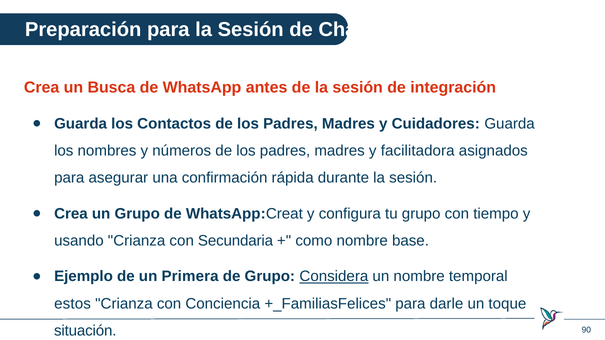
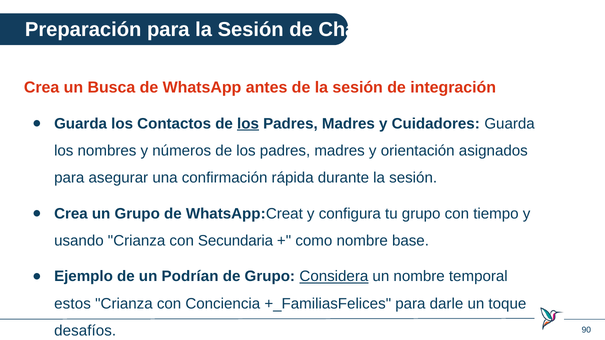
los at (248, 124) underline: none -> present
facilitadora: facilitadora -> orientación
Primera: Primera -> Podrían
situación: situación -> desafíos
